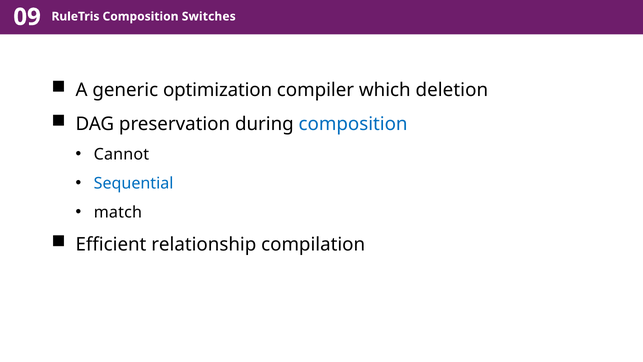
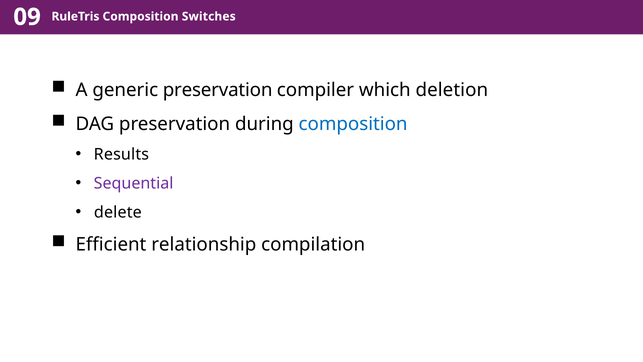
generic optimization: optimization -> preservation
Cannot: Cannot -> Results
Sequential colour: blue -> purple
match: match -> delete
